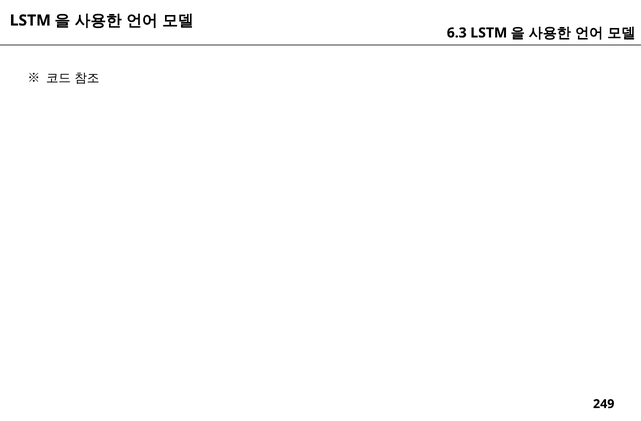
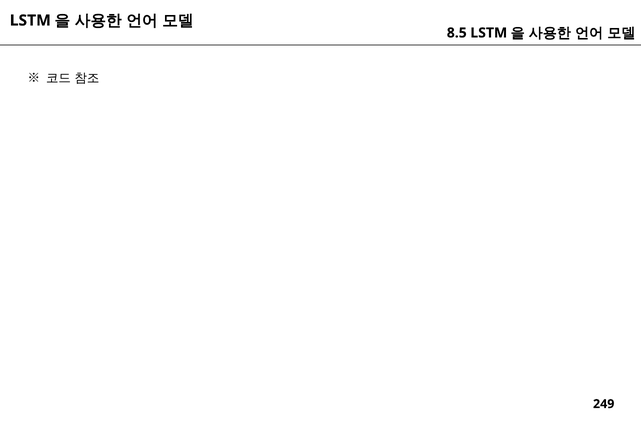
6.3: 6.3 -> 8.5
